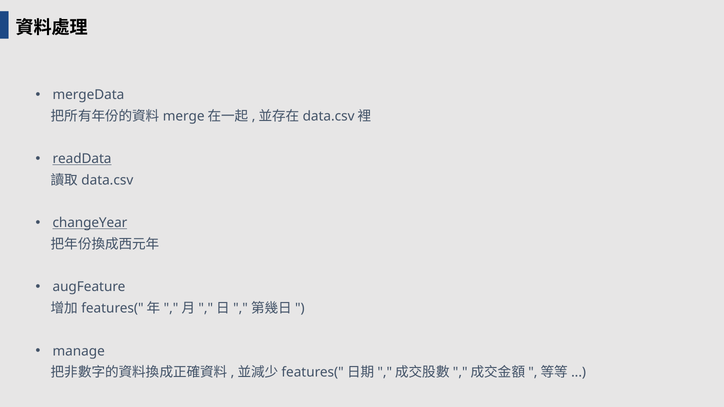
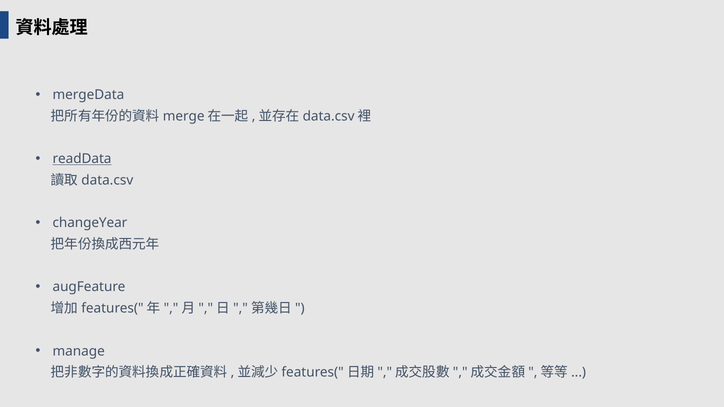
changeYear underline: present -> none
